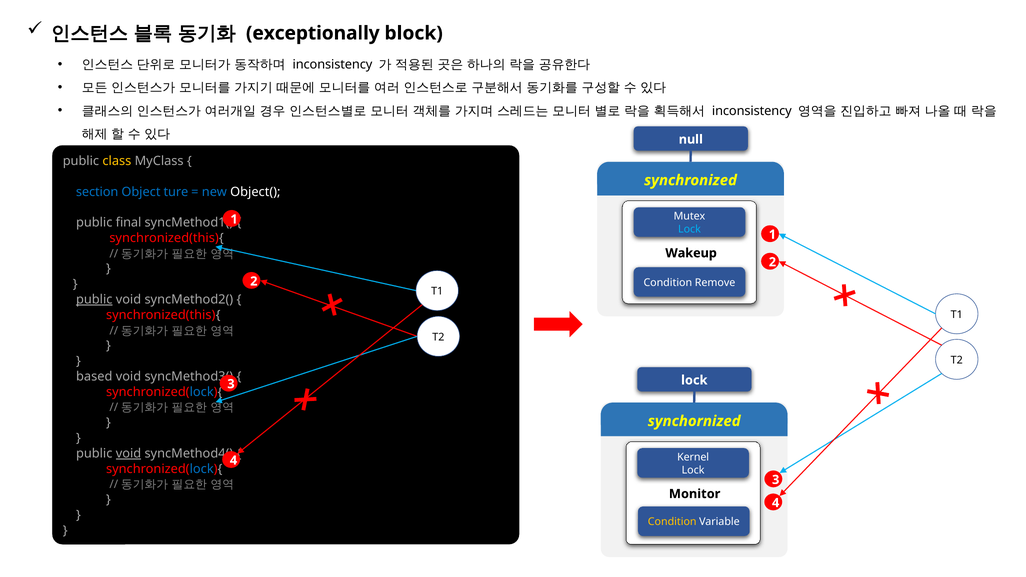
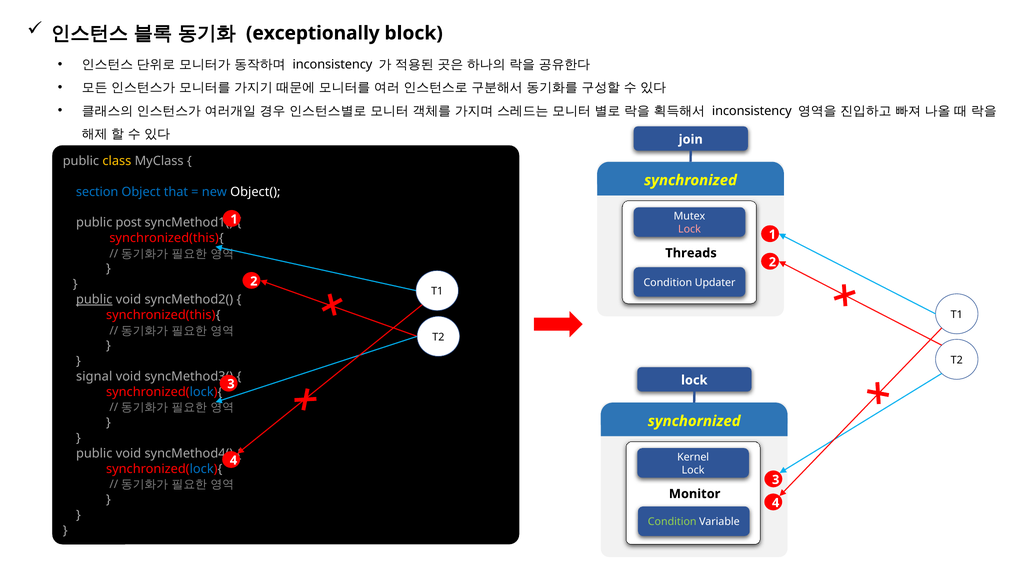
null: null -> join
ture: ture -> that
final: final -> post
Lock at (689, 229) colour: light blue -> pink
Wakeup: Wakeup -> Threads
Remove: Remove -> Updater
based: based -> signal
void at (128, 453) underline: present -> none
Condition at (672, 522) colour: yellow -> light green
